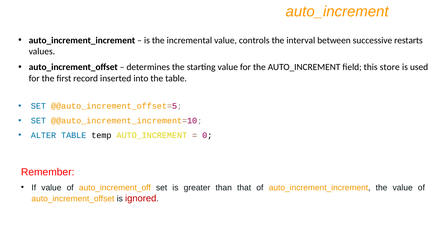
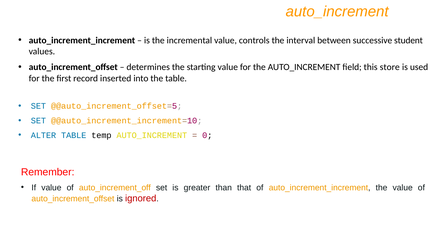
restarts: restarts -> student
